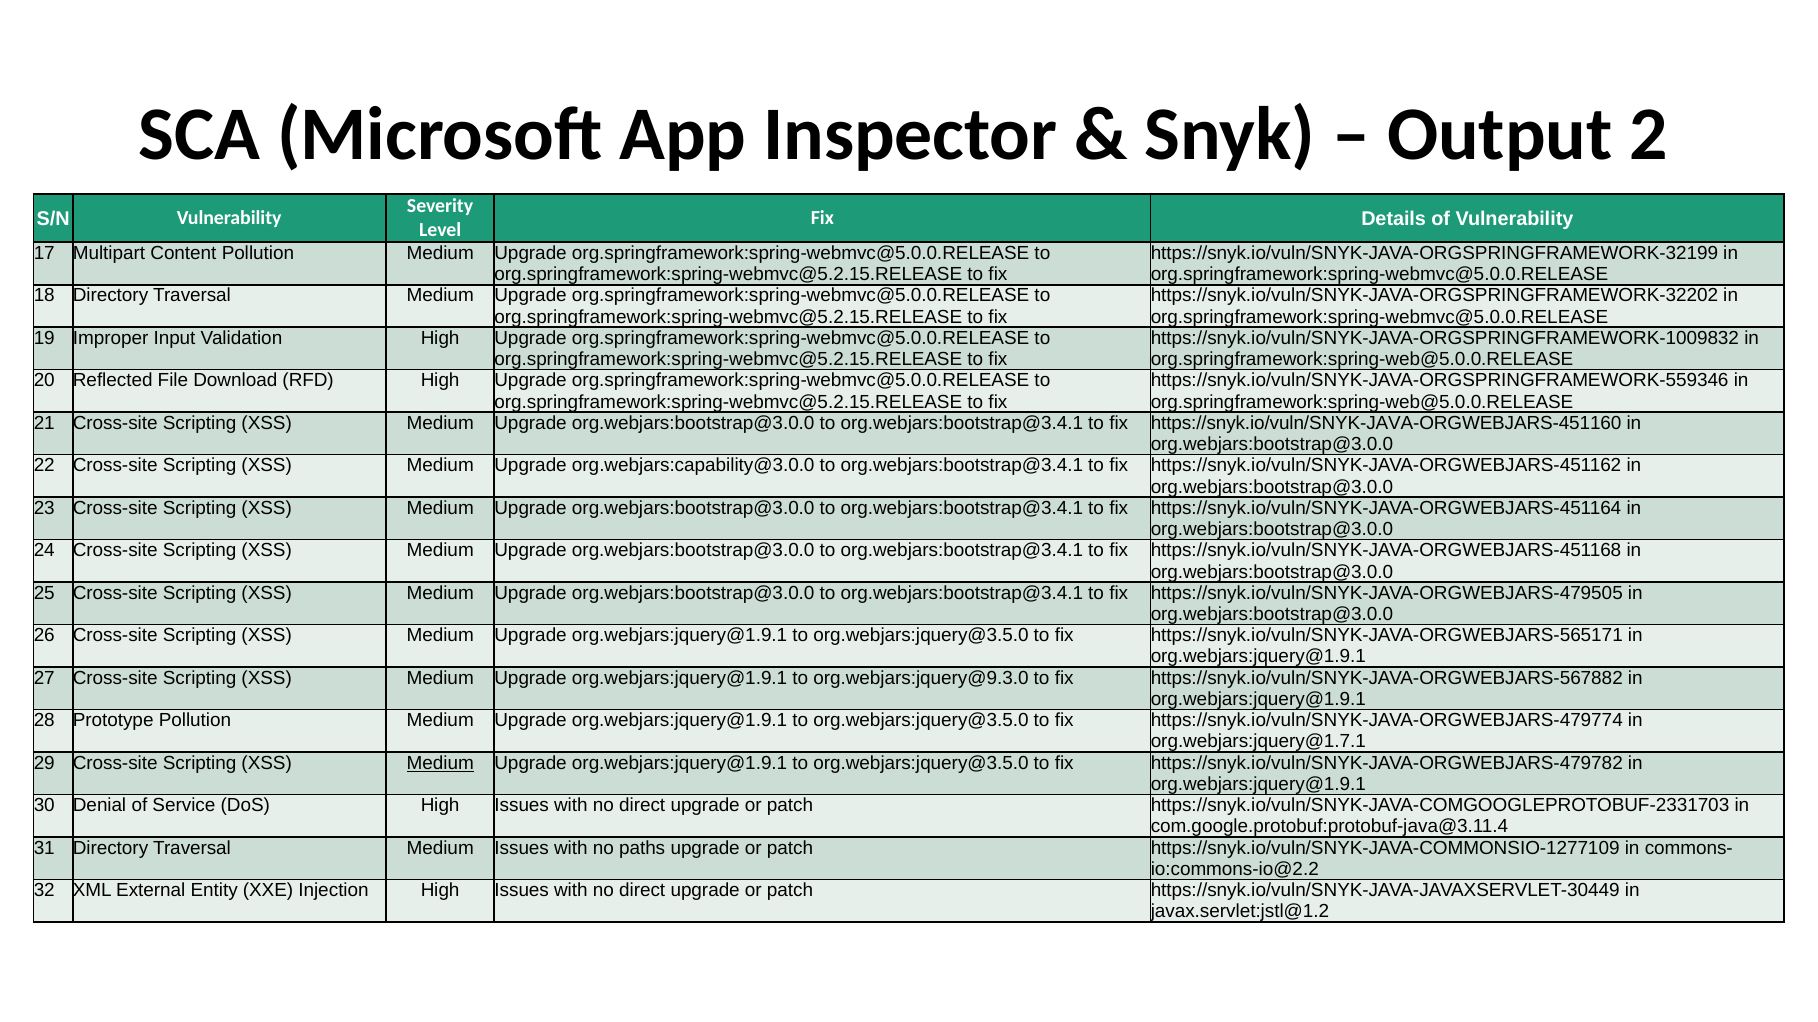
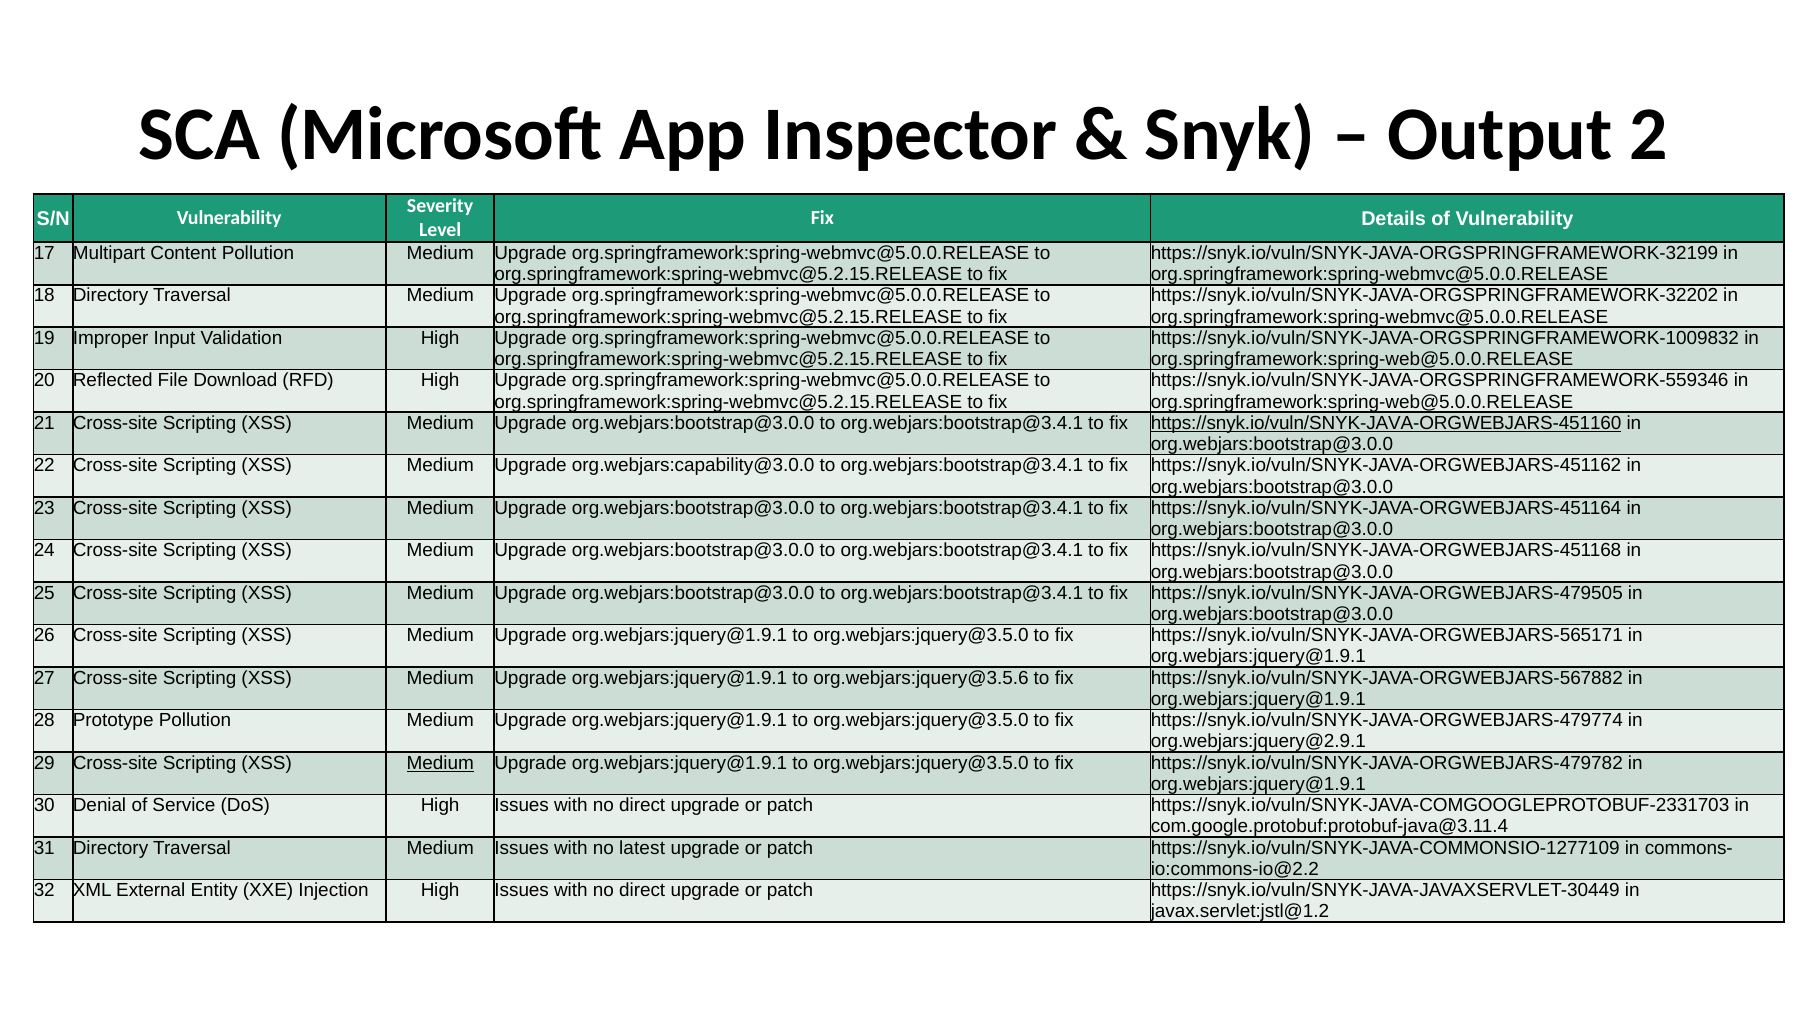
https://snyk.io/vuln/SNYK-JAVA-ORGWEBJARS-451160 underline: none -> present
org.webjars:jquery@9.3.0: org.webjars:jquery@9.3.0 -> org.webjars:jquery@3.5.6
org.webjars:jquery@1.7.1: org.webjars:jquery@1.7.1 -> org.webjars:jquery@2.9.1
paths: paths -> latest
